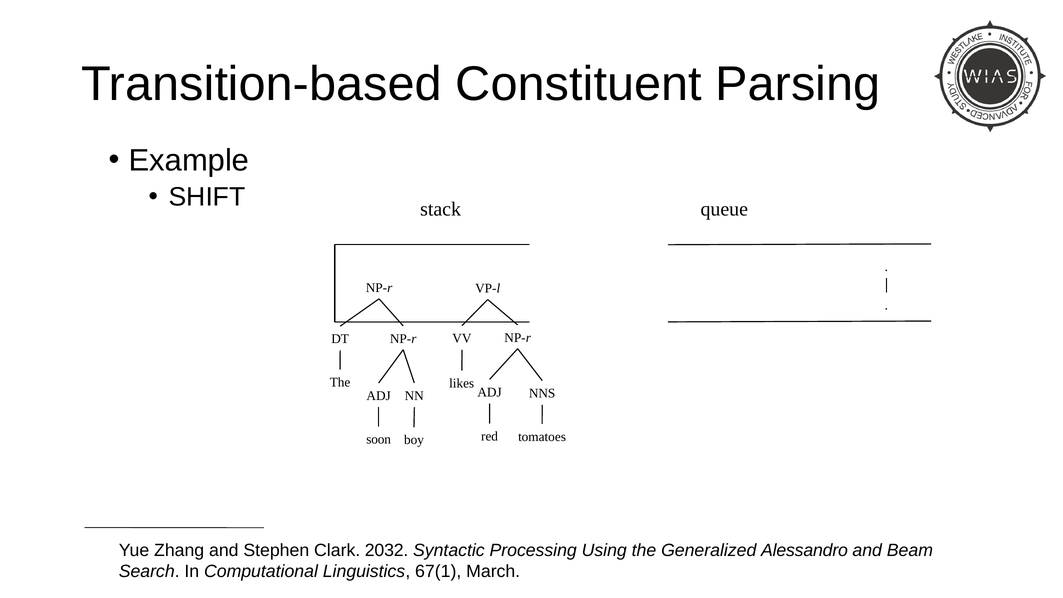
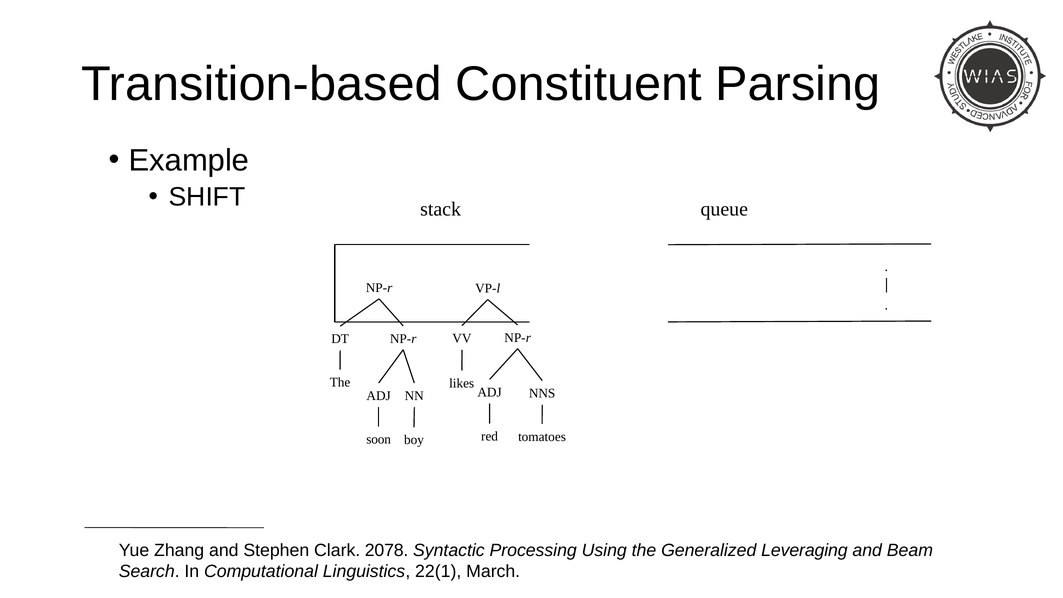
2032: 2032 -> 2078
Alessandro: Alessandro -> Leveraging
67(1: 67(1 -> 22(1
